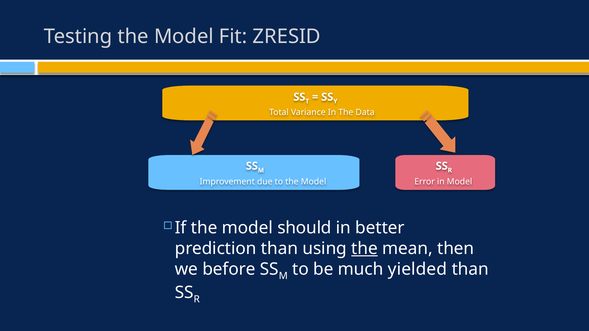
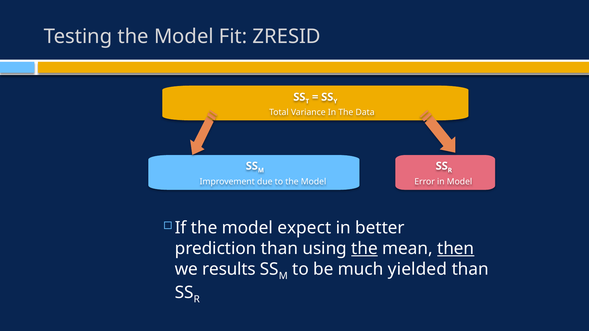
should: should -> expect
then underline: none -> present
before: before -> results
